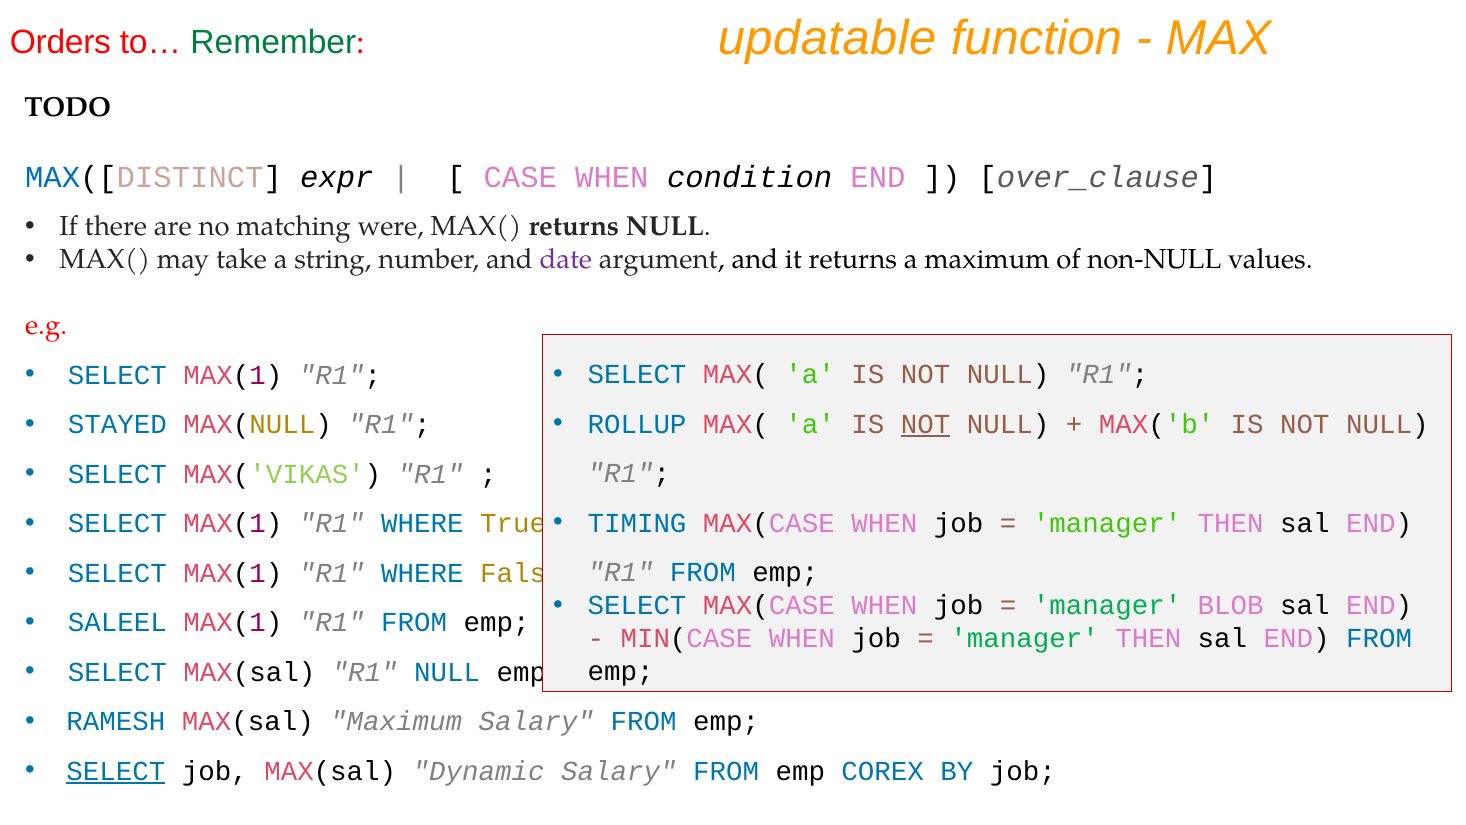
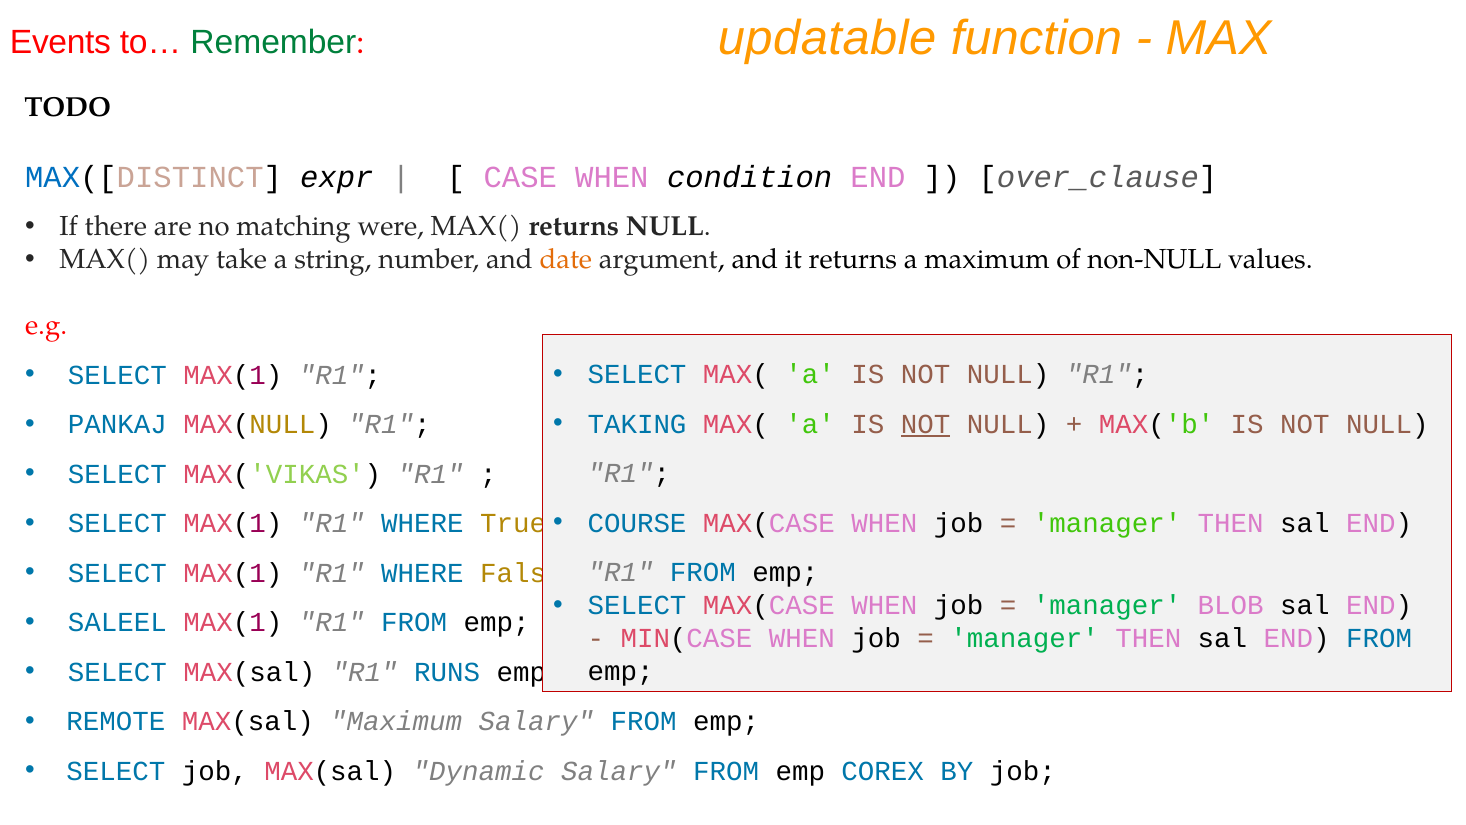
Orders: Orders -> Events
date colour: purple -> orange
ROLLUP: ROLLUP -> TAKING
STAYED: STAYED -> PANKAJ
TIMING: TIMING -> COURSE
R1 NULL: NULL -> RUNS
RAMESH: RAMESH -> REMOTE
SELECT at (116, 771) underline: present -> none
